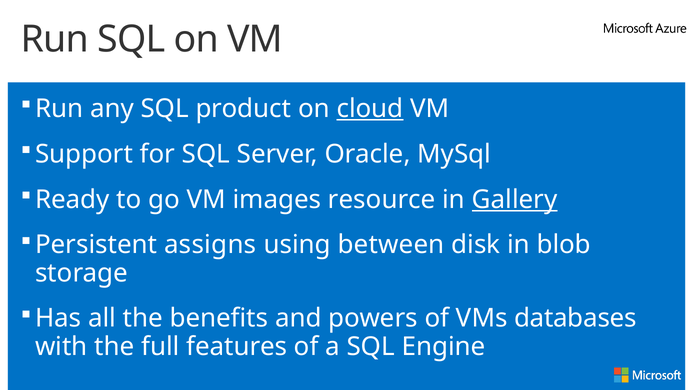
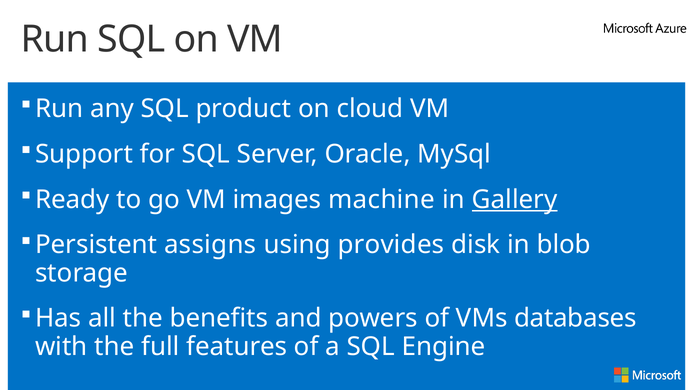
cloud underline: present -> none
resource: resource -> machine
between: between -> provides
